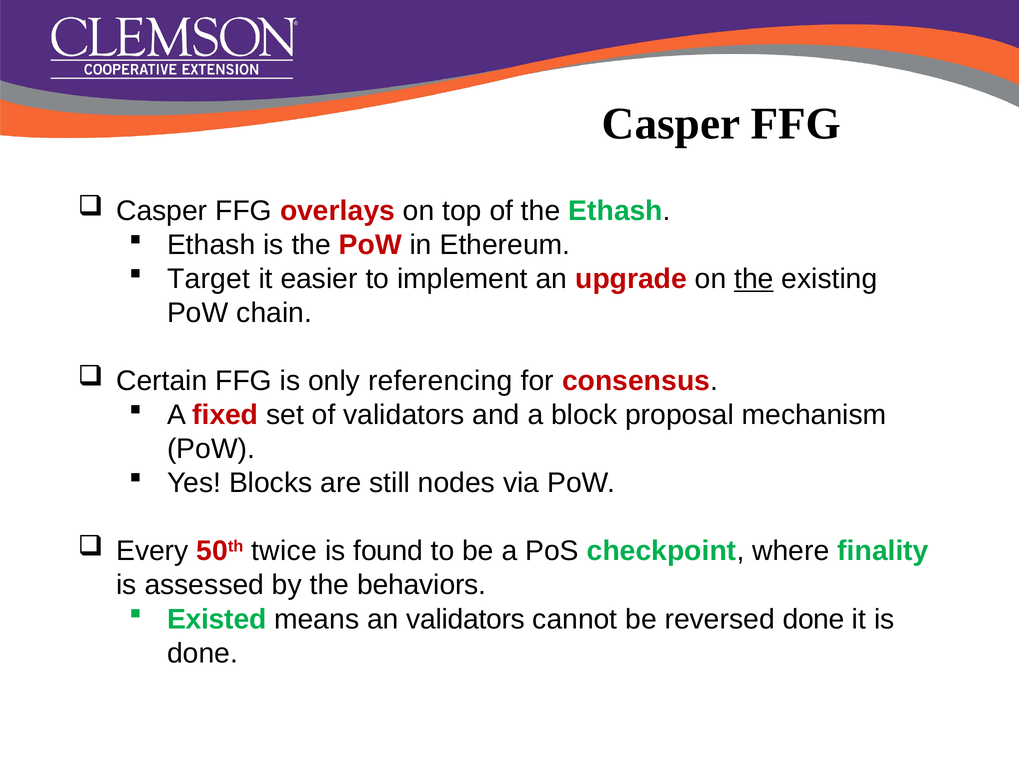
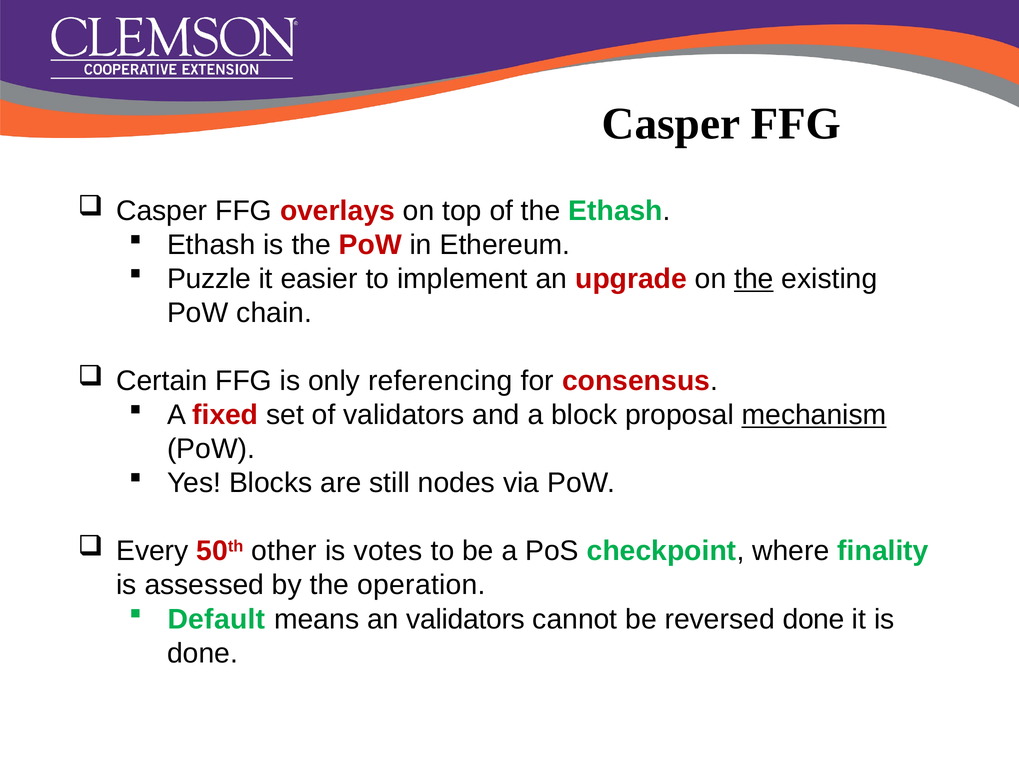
Target: Target -> Puzzle
mechanism underline: none -> present
twice: twice -> other
found: found -> votes
behaviors: behaviors -> operation
Existed: Existed -> Default
